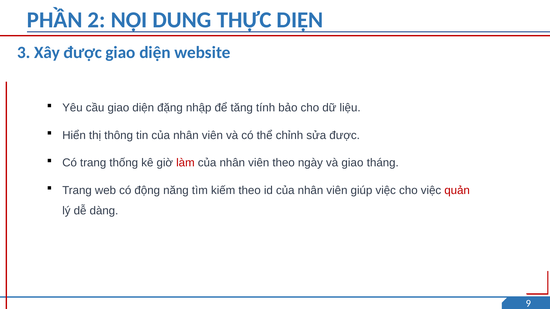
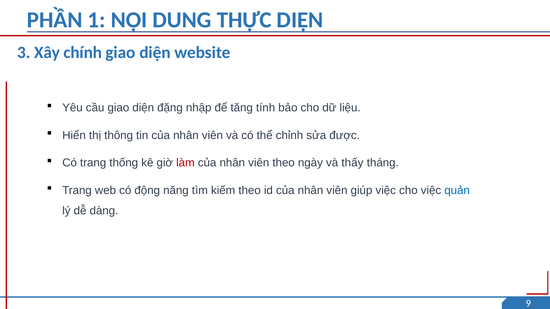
2: 2 -> 1
Xây được: được -> chính
và giao: giao -> thấy
quản colour: red -> blue
